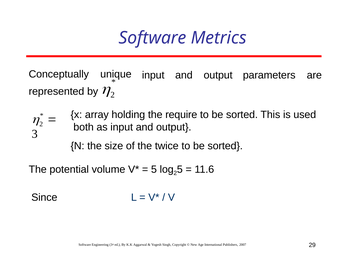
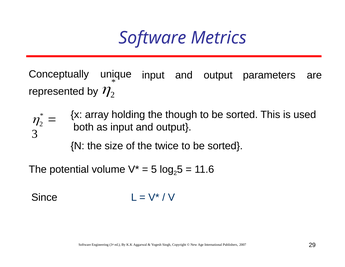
require: require -> though
